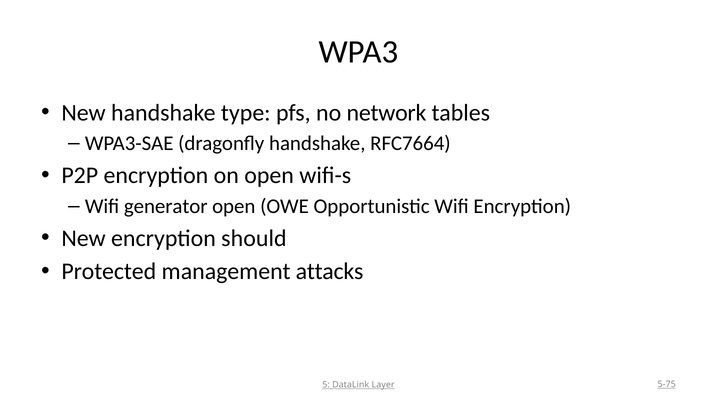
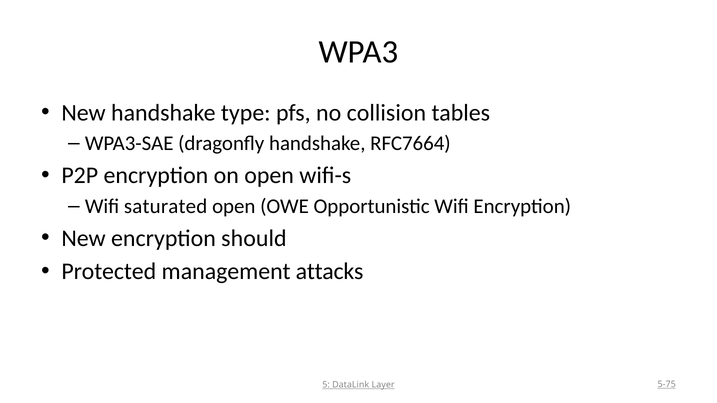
network: network -> collision
generator: generator -> saturated
